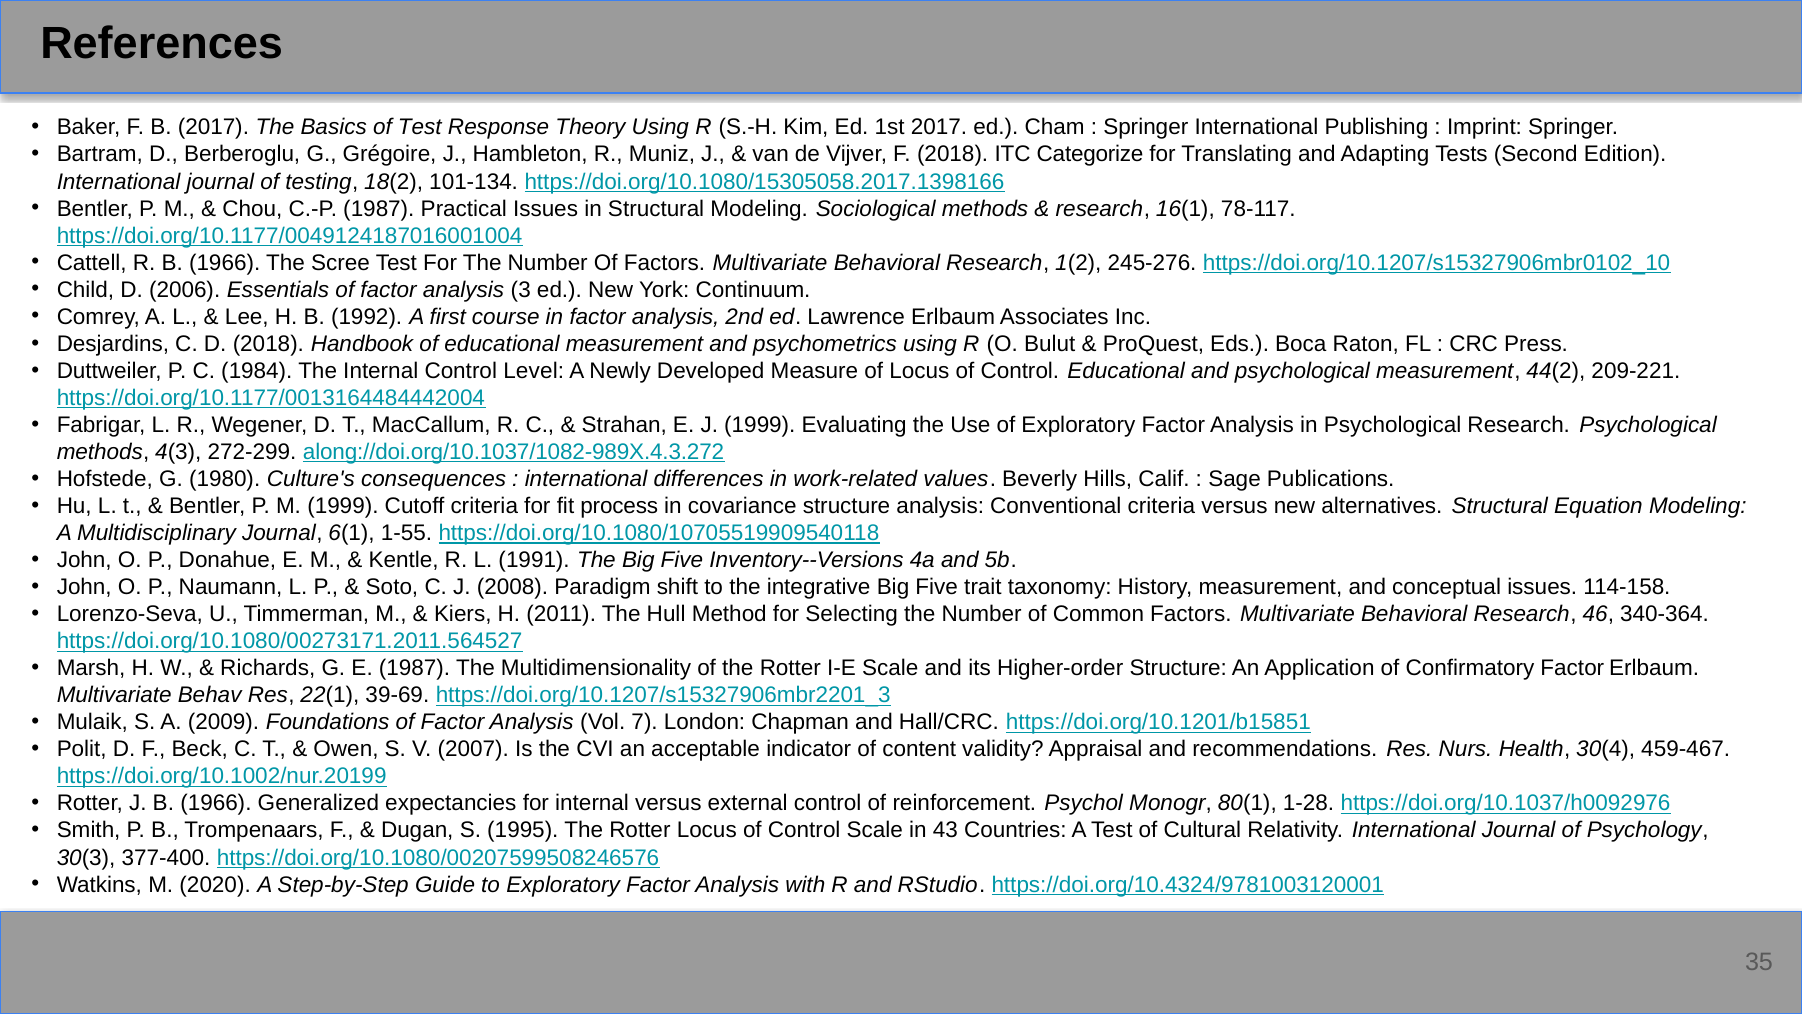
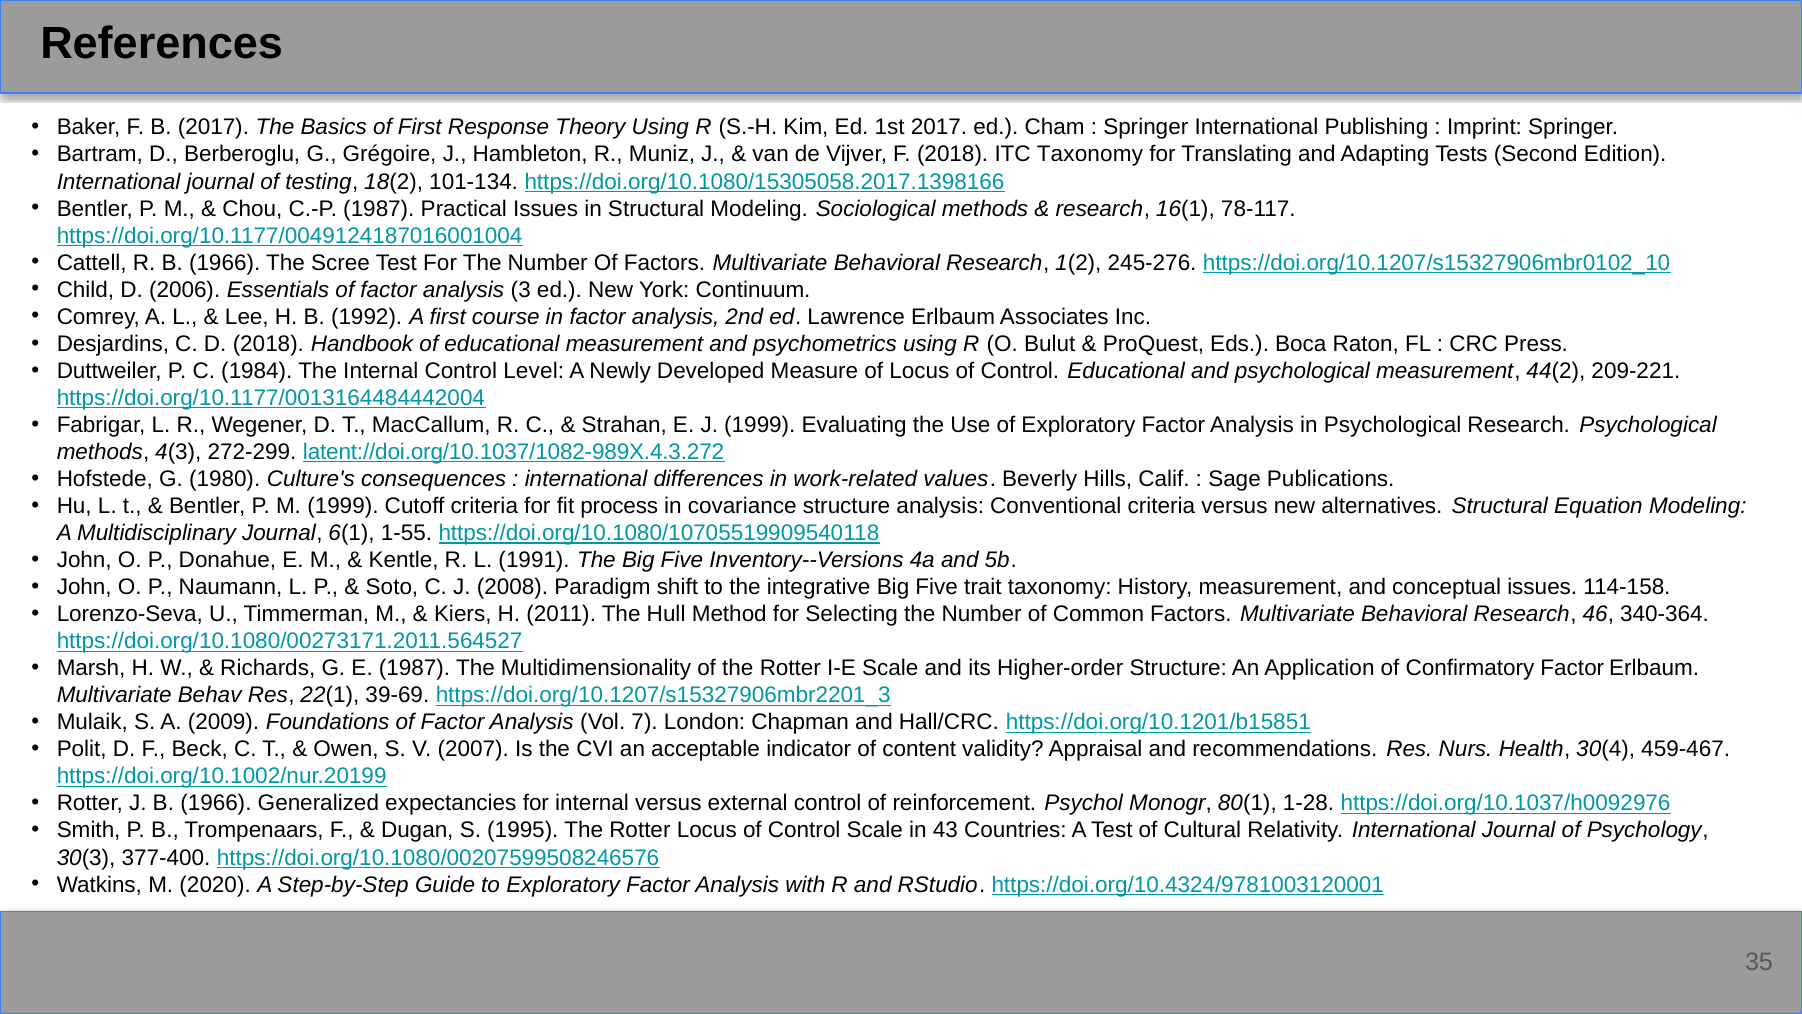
of Test: Test -> First
ITC Categorize: Categorize -> Taxonomy
along://doi.org/10.1037/1082-989X.4.3.272: along://doi.org/10.1037/1082-989X.4.3.272 -> latent://doi.org/10.1037/1082-989X.4.3.272
